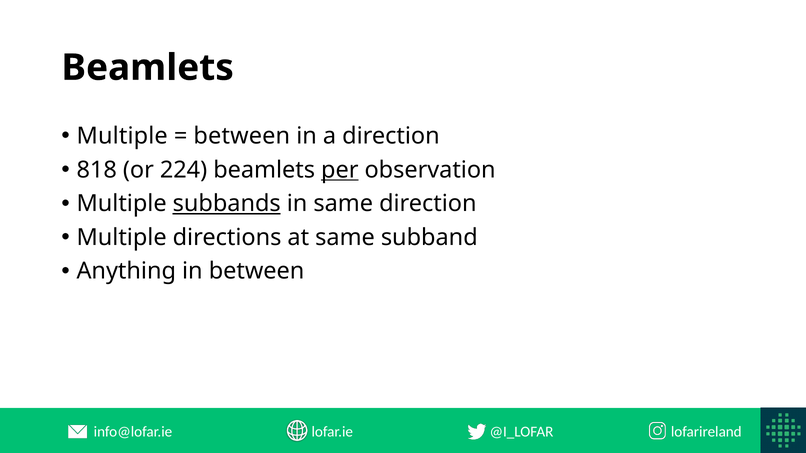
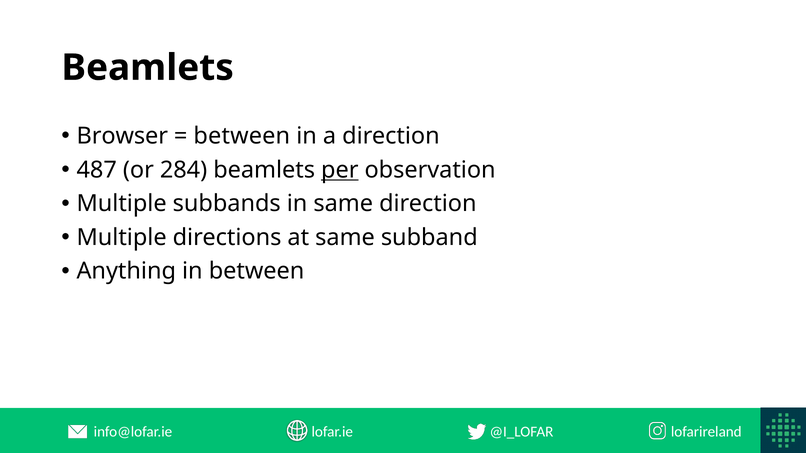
Multiple at (122, 136): Multiple -> Browser
818: 818 -> 487
224: 224 -> 284
subbands underline: present -> none
